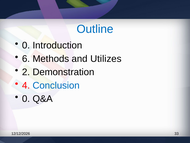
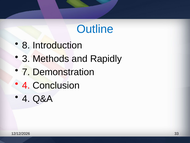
0 at (26, 45): 0 -> 8
6: 6 -> 3
Utilizes: Utilizes -> Rapidly
2: 2 -> 7
Conclusion colour: blue -> black
0 at (26, 98): 0 -> 4
